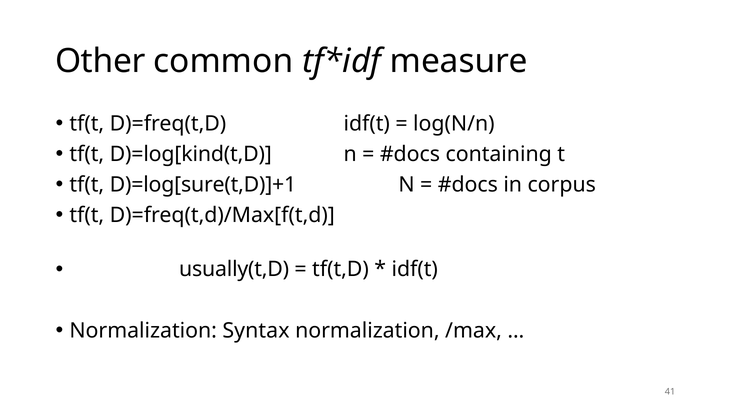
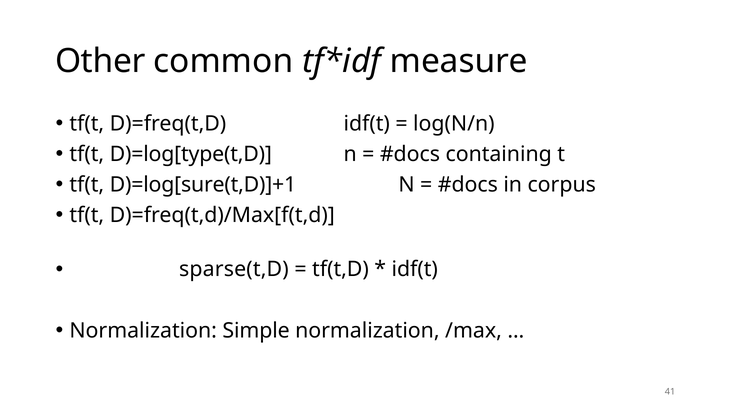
D)=log[kind(t,D: D)=log[kind(t,D -> D)=log[type(t,D
usually(t,D: usually(t,D -> sparse(t,D
Syntax: Syntax -> Simple
